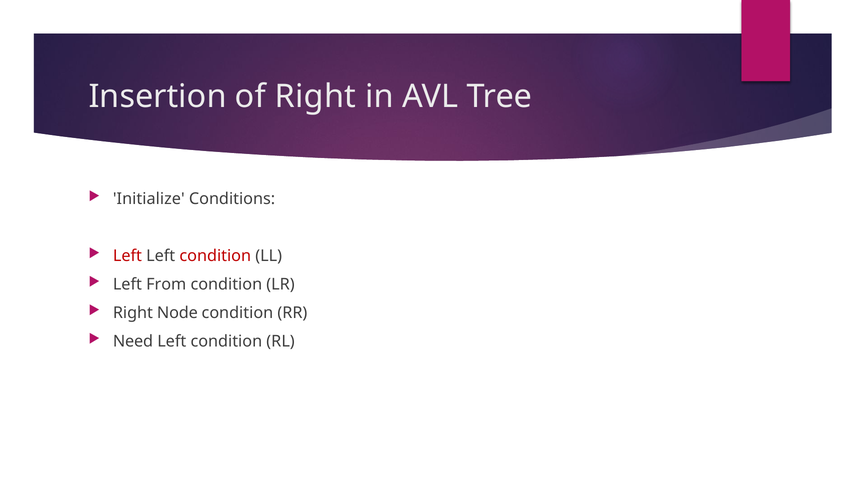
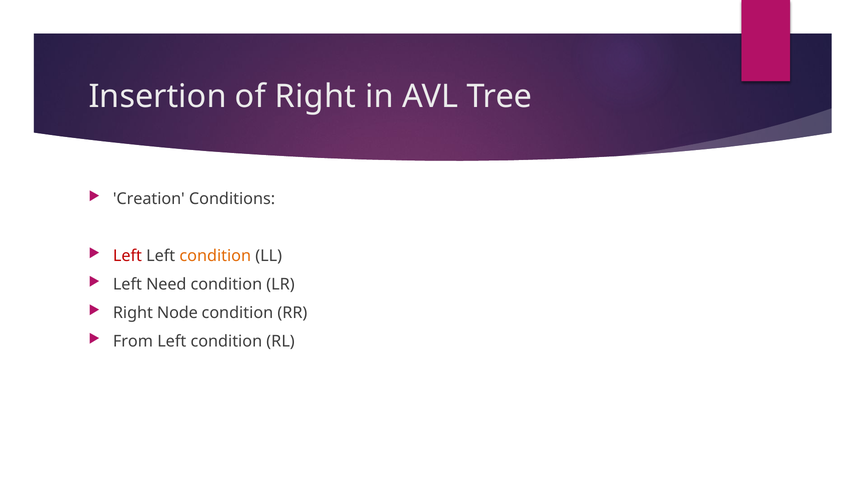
Initialize: Initialize -> Creation
condition at (215, 256) colour: red -> orange
From: From -> Need
Need: Need -> From
